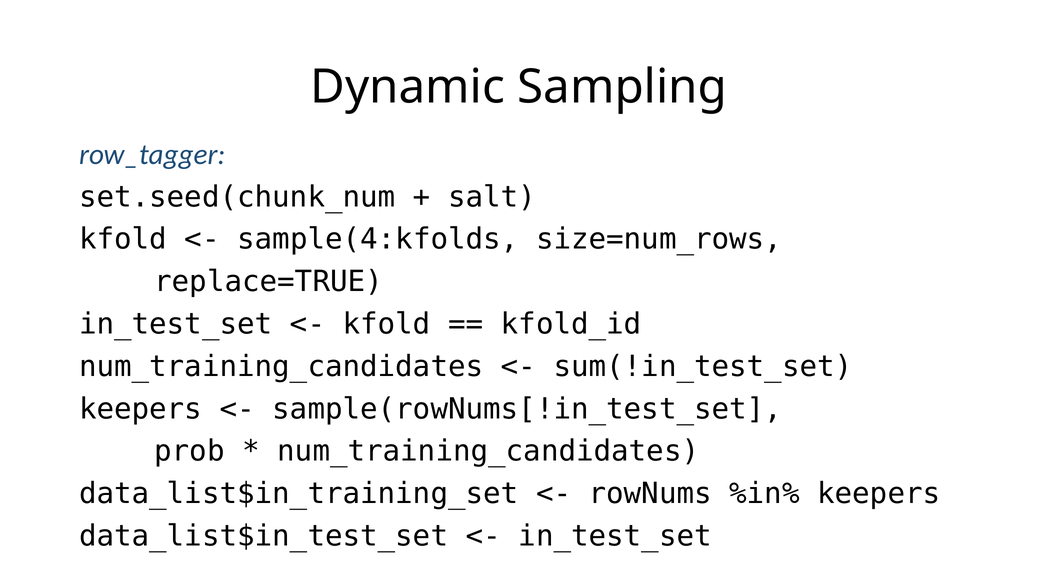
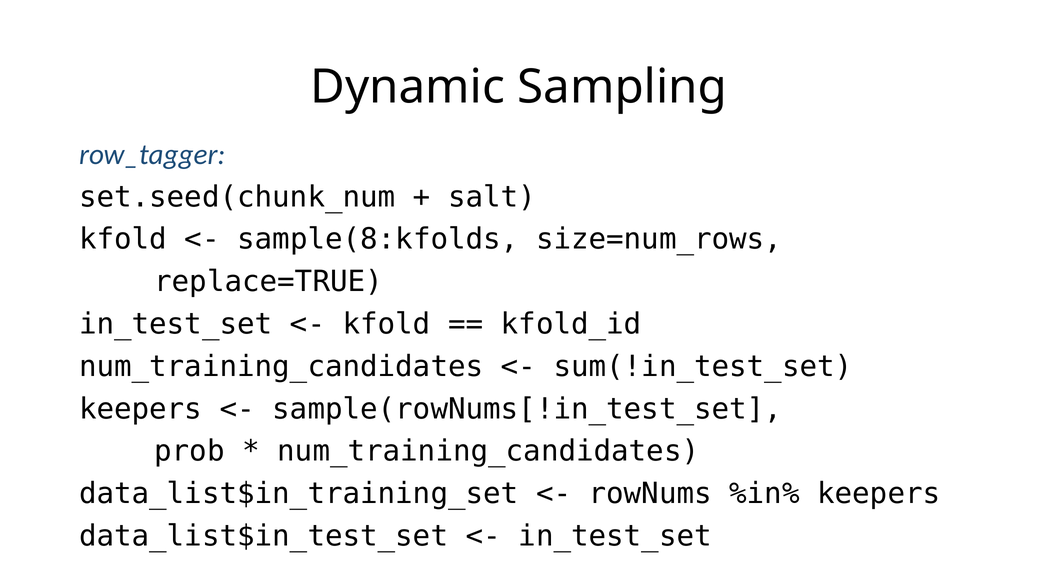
sample(4:kfolds: sample(4:kfolds -> sample(8:kfolds
